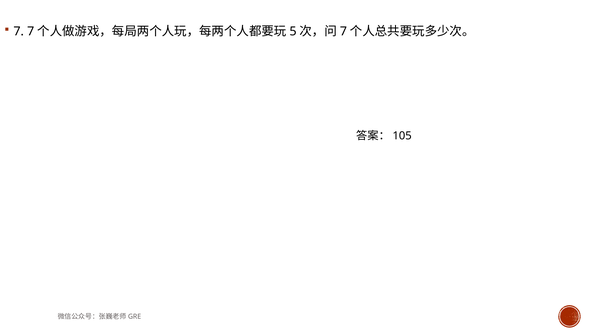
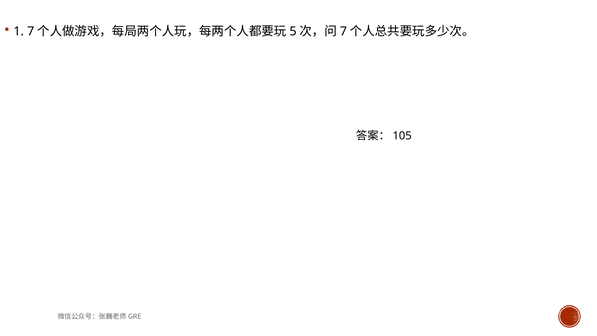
7 at (19, 31): 7 -> 1
